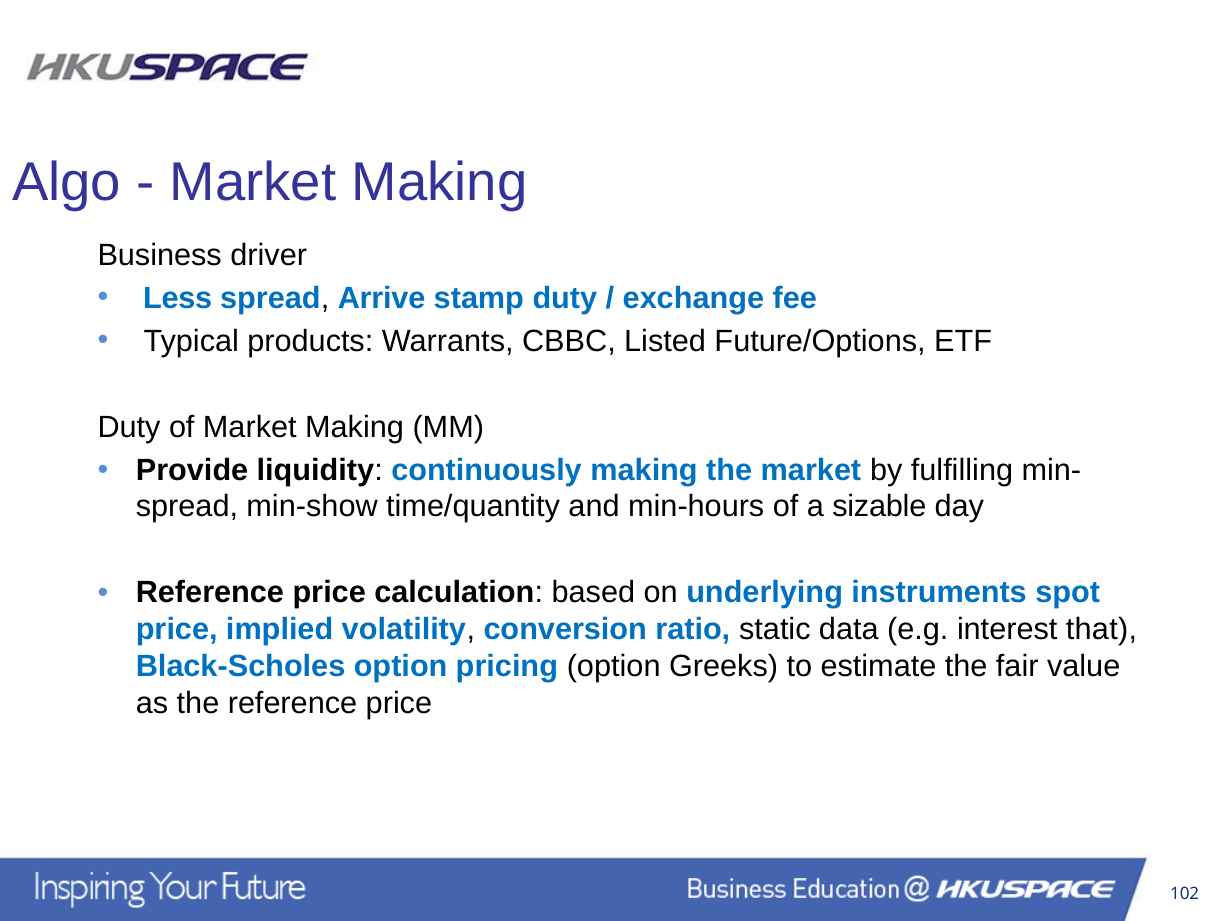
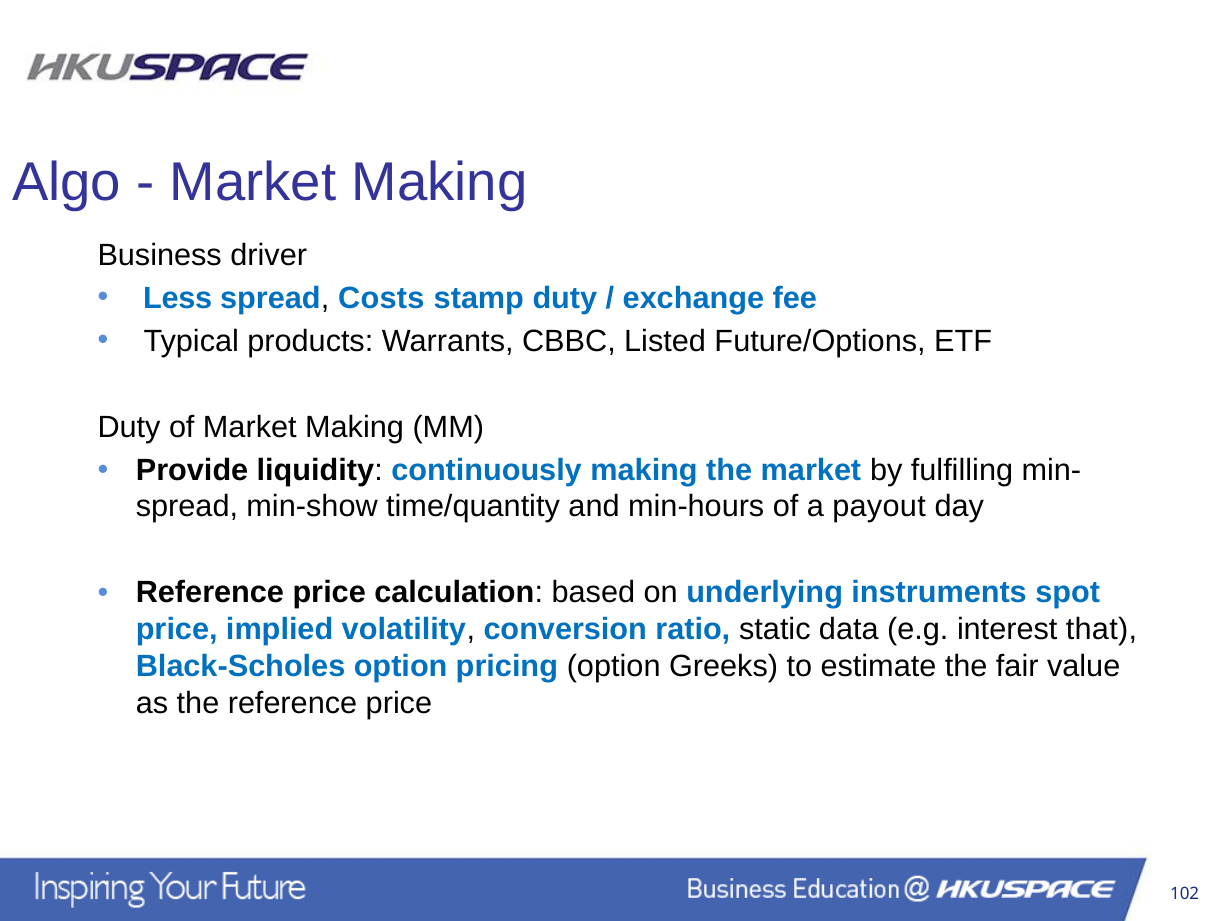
Arrive: Arrive -> Costs
sizable: sizable -> payout
